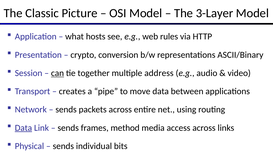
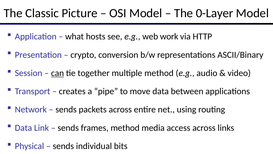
3-Layer: 3-Layer -> 0-Layer
rules: rules -> work
multiple address: address -> method
Data at (23, 127) underline: present -> none
